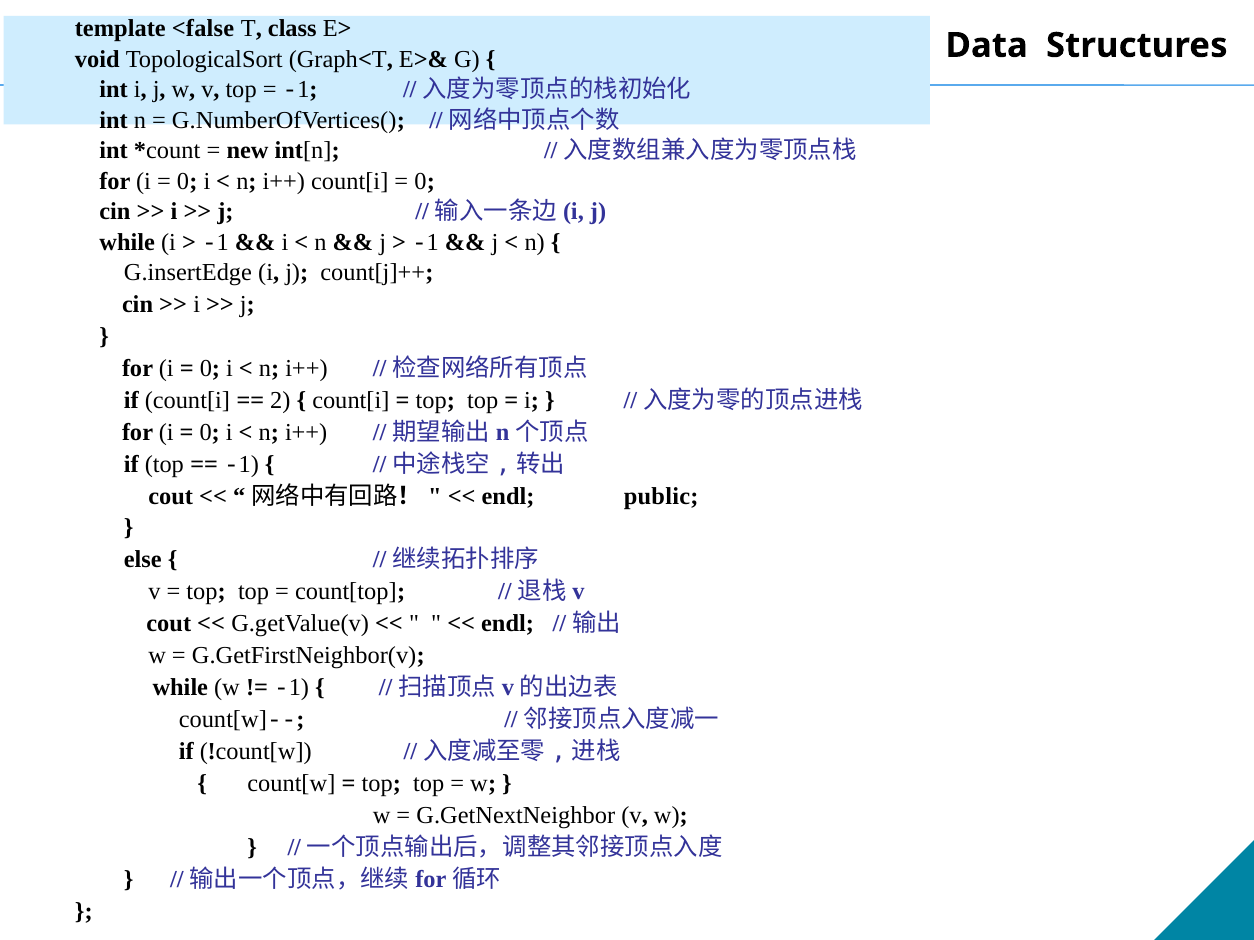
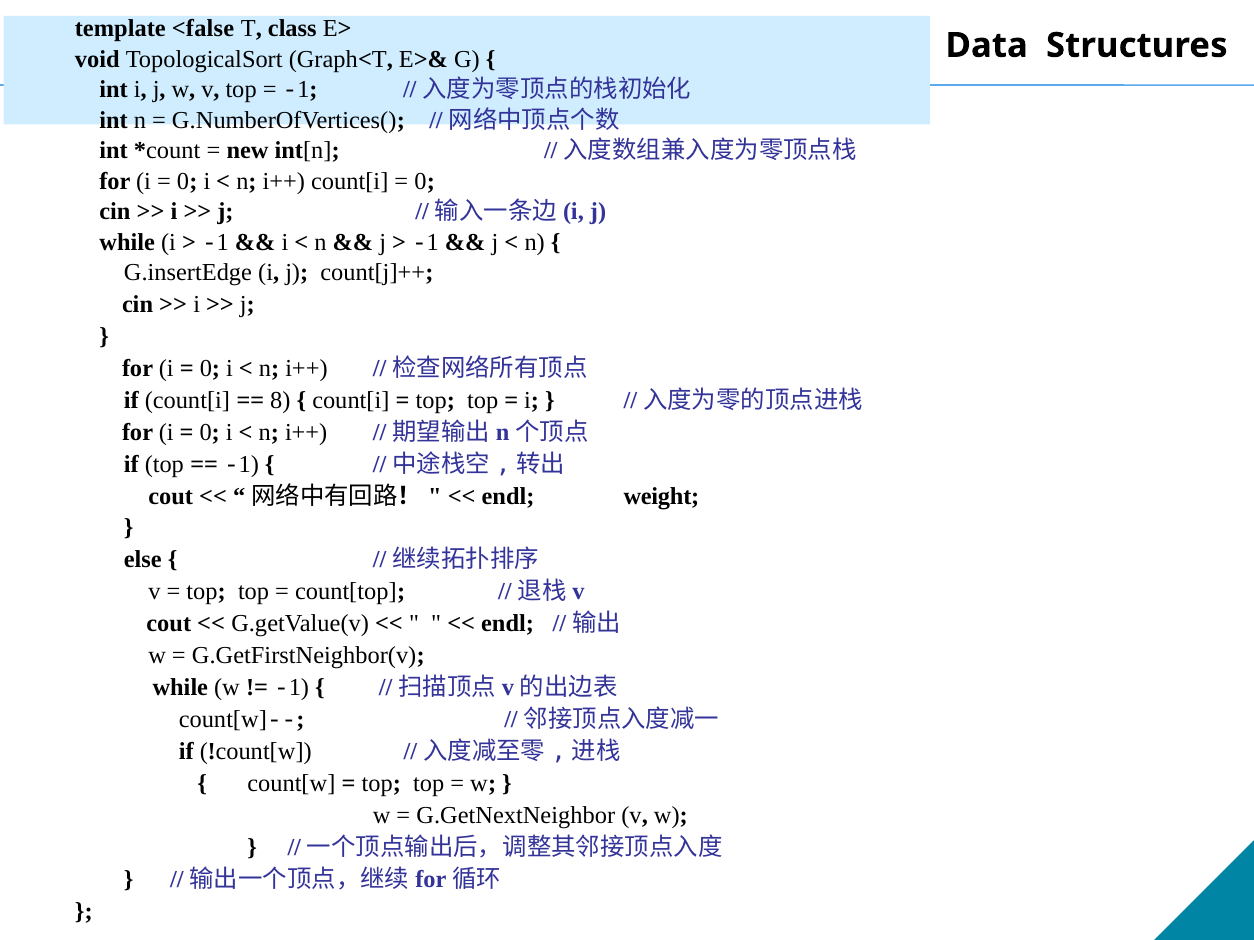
2: 2 -> 8
public: public -> weight
